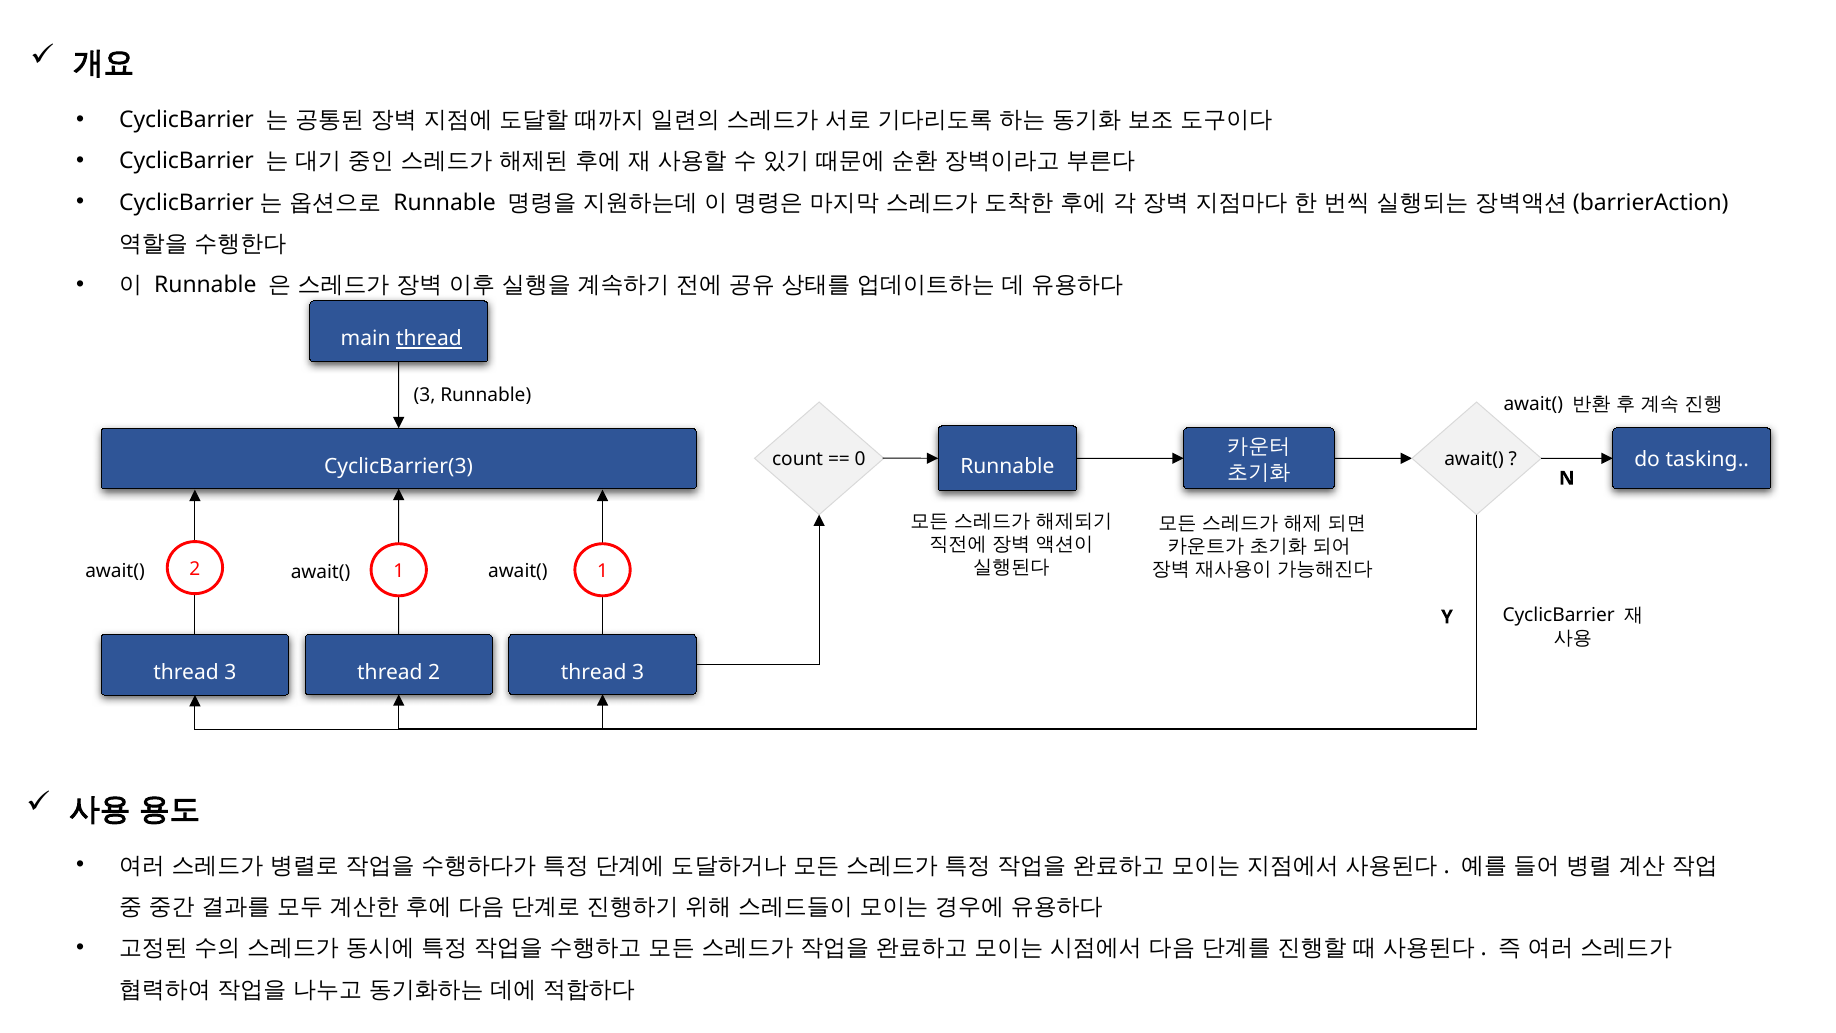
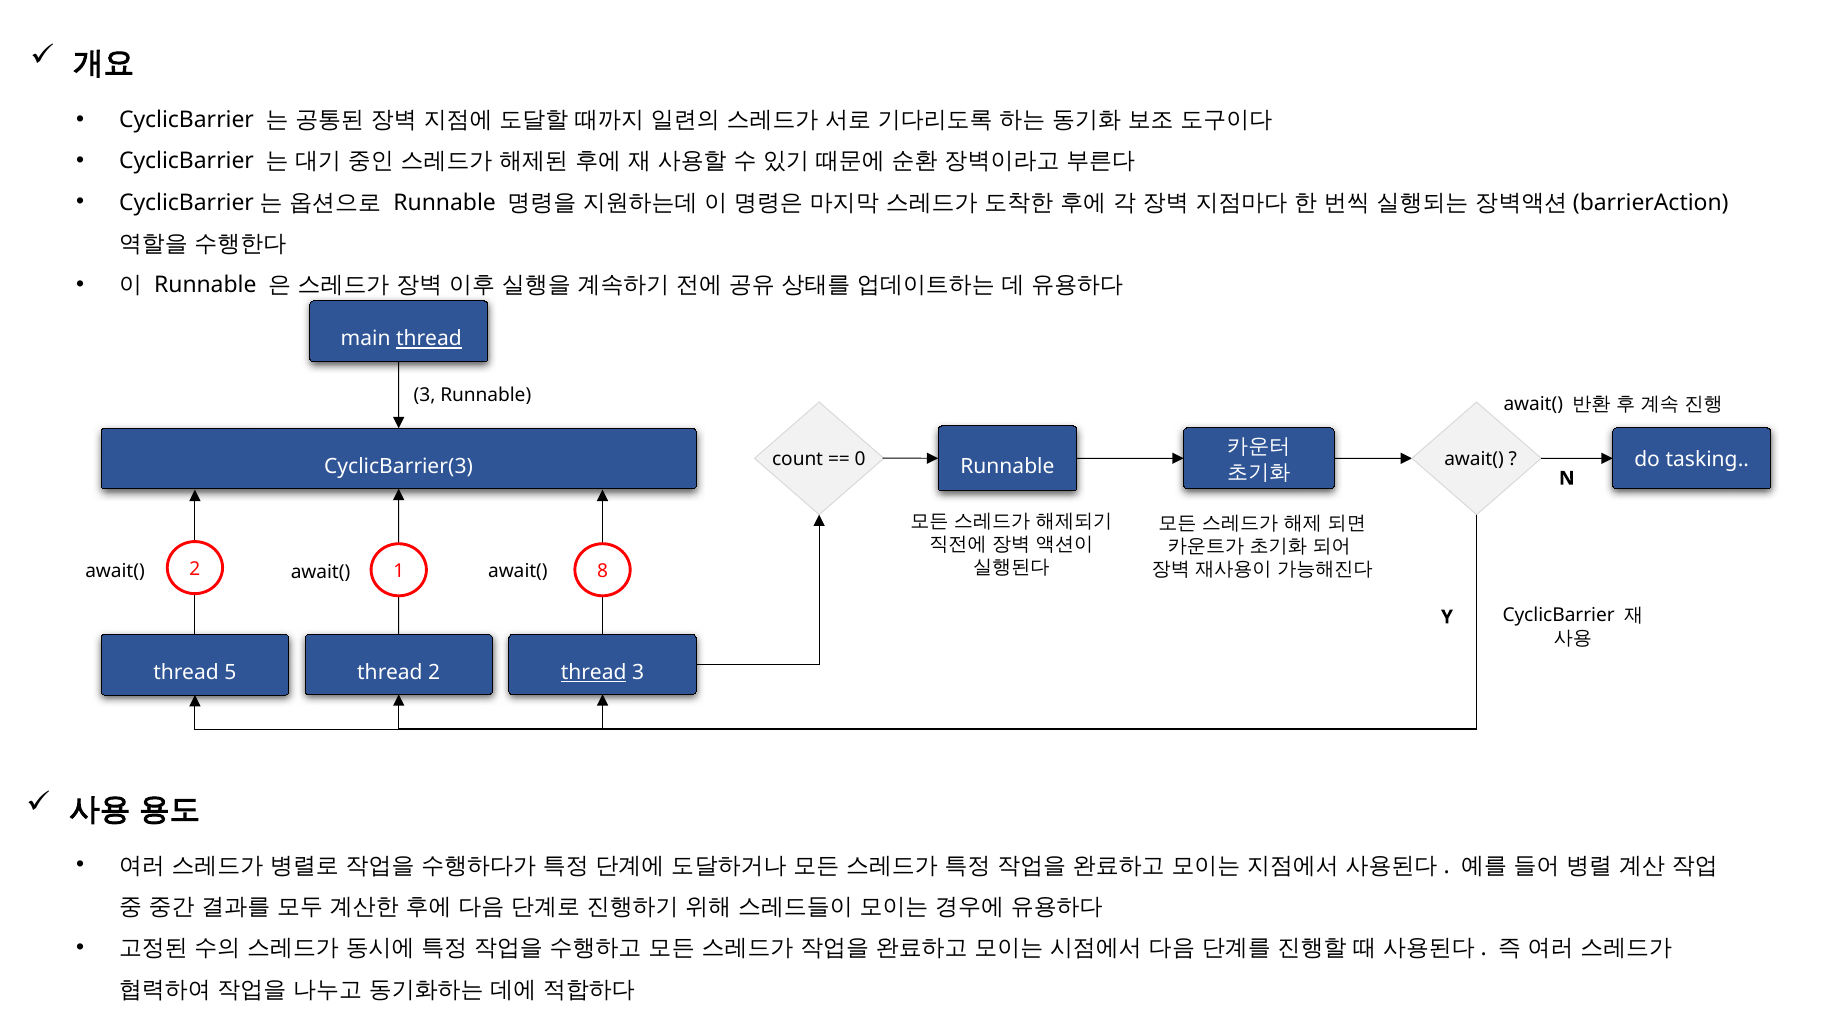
1 1: 1 -> 8
3 at (230, 672): 3 -> 5
thread at (594, 672) underline: none -> present
